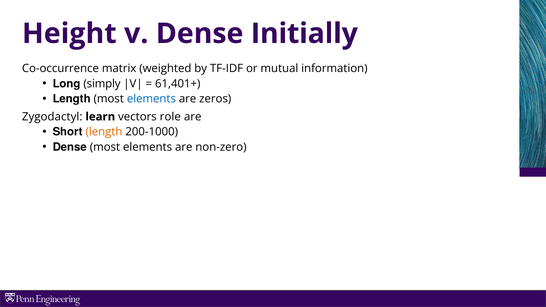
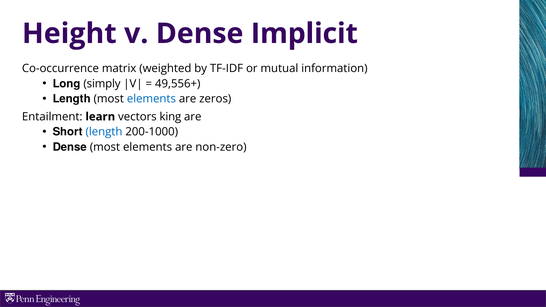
Initially: Initially -> Implicit
61,401+: 61,401+ -> 49,556+
Zygodactyl: Zygodactyl -> Entailment
role: role -> king
length at (104, 132) colour: orange -> blue
